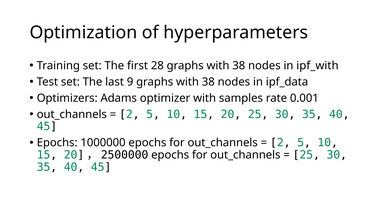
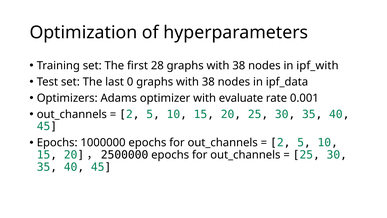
9: 9 -> 0
samples: samples -> evaluate
